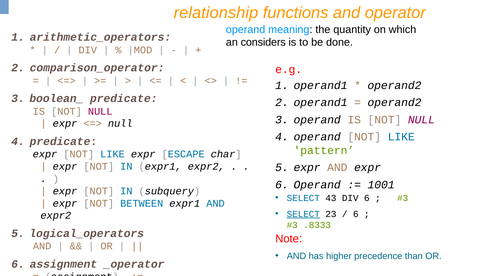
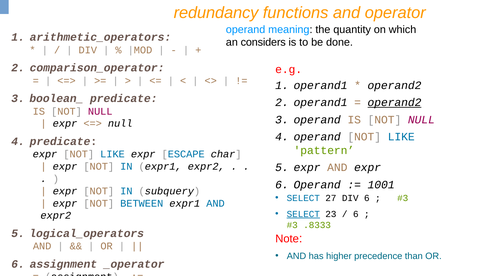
relationship: relationship -> redundancy
operand2 at (395, 103) underline: none -> present
43: 43 -> 27
